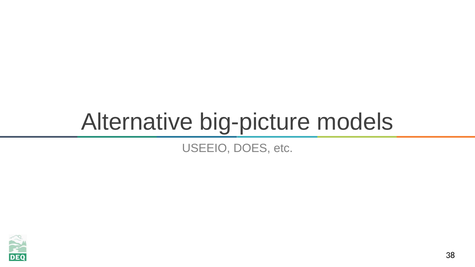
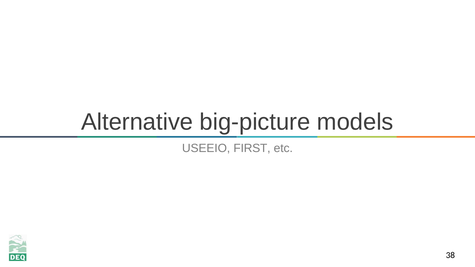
DOES: DOES -> FIRST
